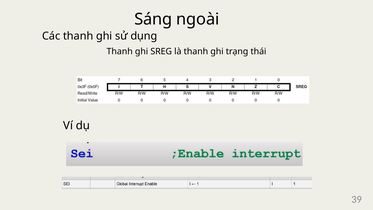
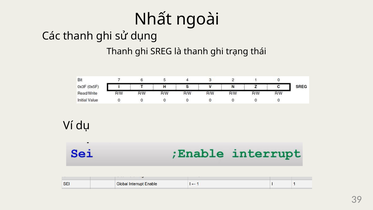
Sáng: Sáng -> Nhất
